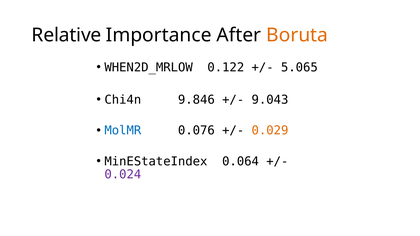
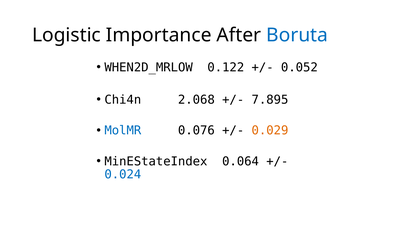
Relative: Relative -> Logistic
Boruta colour: orange -> blue
5.065: 5.065 -> 0.052
9.846: 9.846 -> 2.068
9.043: 9.043 -> 7.895
0.024 colour: purple -> blue
